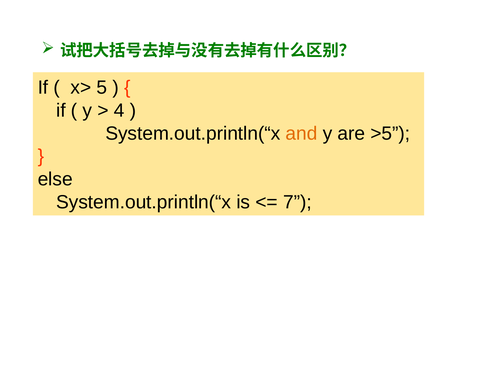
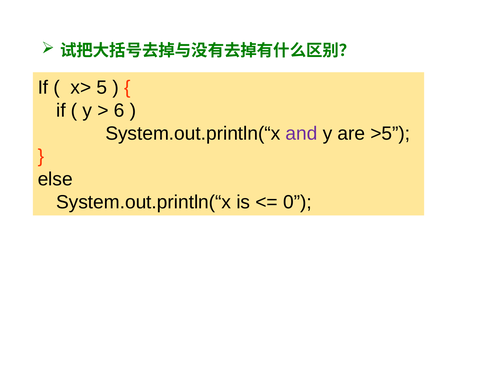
4: 4 -> 6
and colour: orange -> purple
7: 7 -> 0
